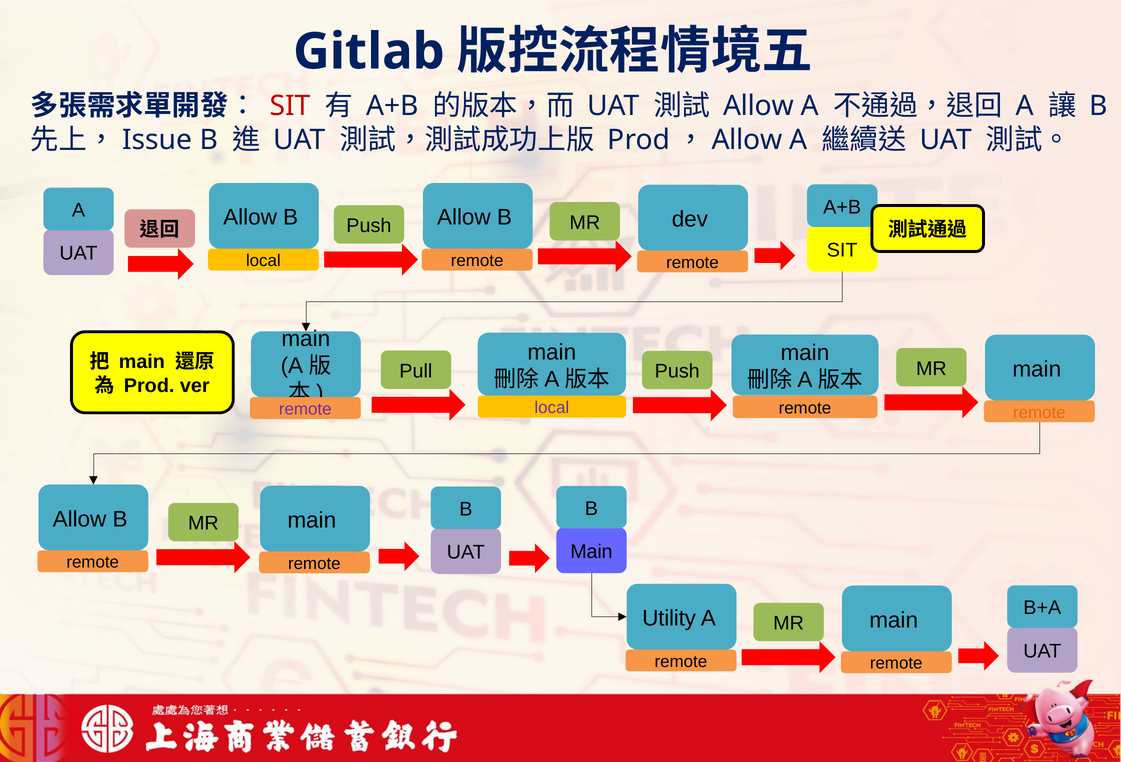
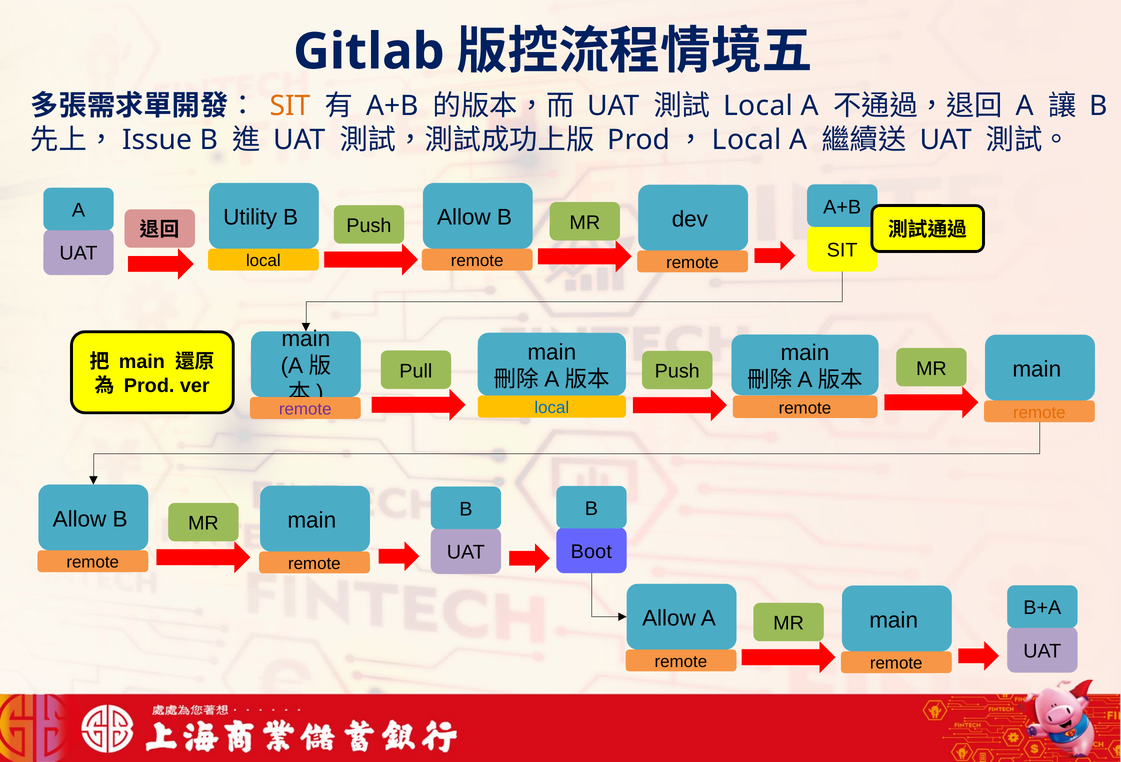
SIT at (290, 106) colour: red -> orange
Allow at (758, 106): Allow -> Local
Allow at (747, 140): Allow -> Local
A Allow: Allow -> Utility
local at (552, 408) colour: purple -> blue
Main at (591, 552): Main -> Boot
Utility at (669, 619): Utility -> Allow
